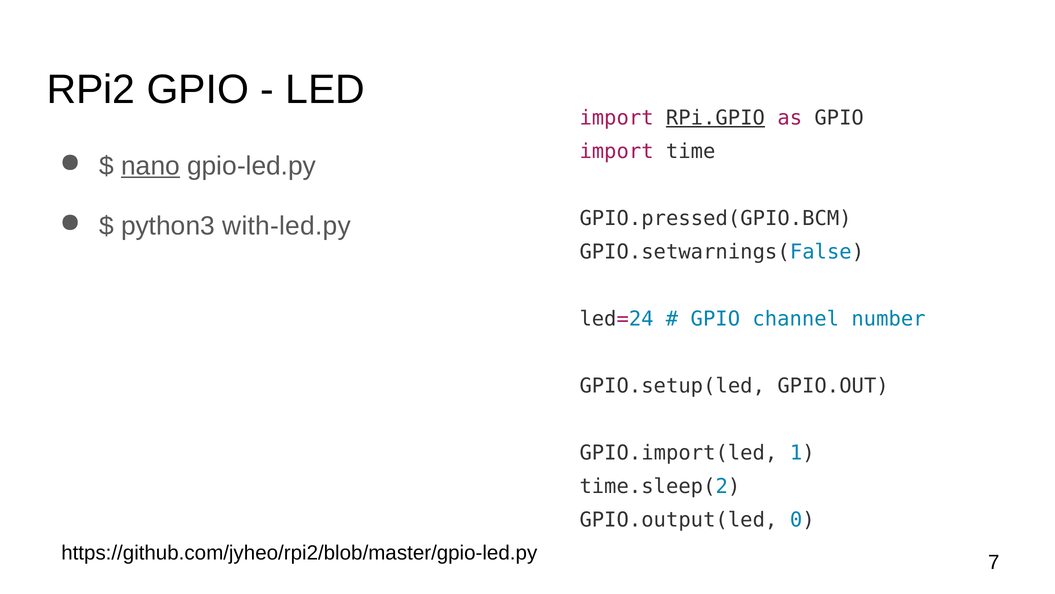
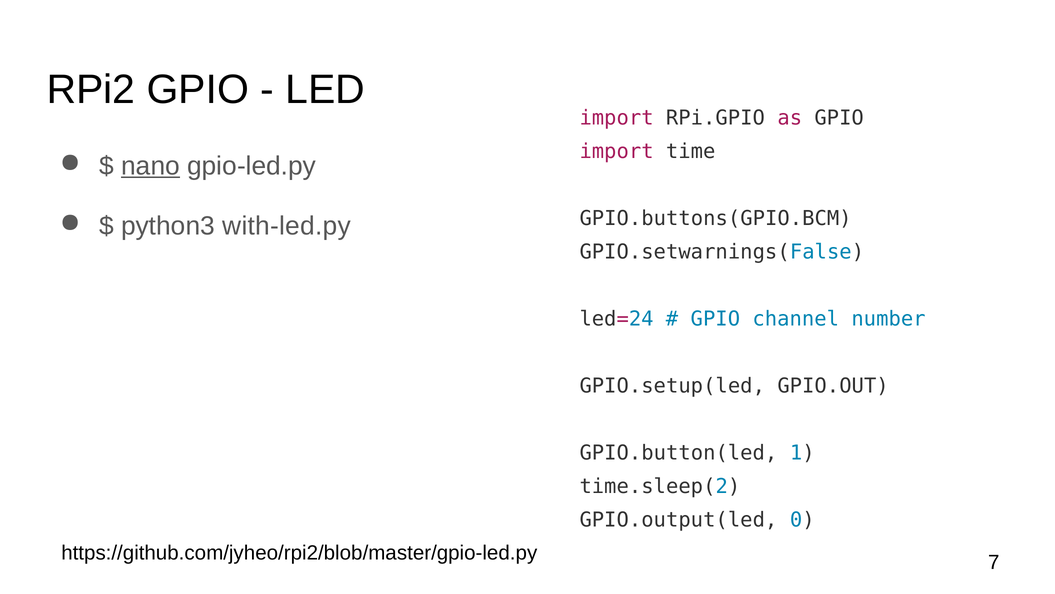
RPi.GPIO underline: present -> none
GPIO.pressed(GPIO.BCM: GPIO.pressed(GPIO.BCM -> GPIO.buttons(GPIO.BCM
GPIO.import(led: GPIO.import(led -> GPIO.button(led
